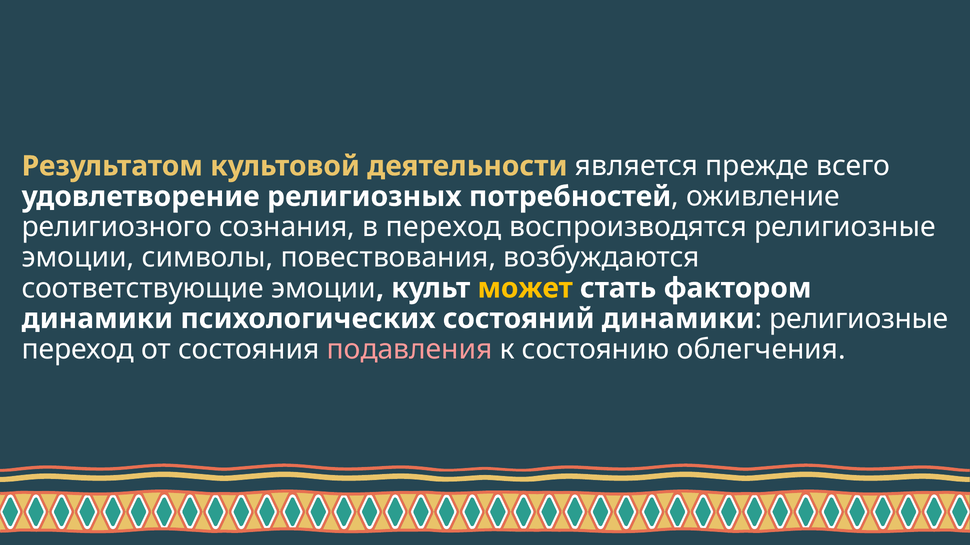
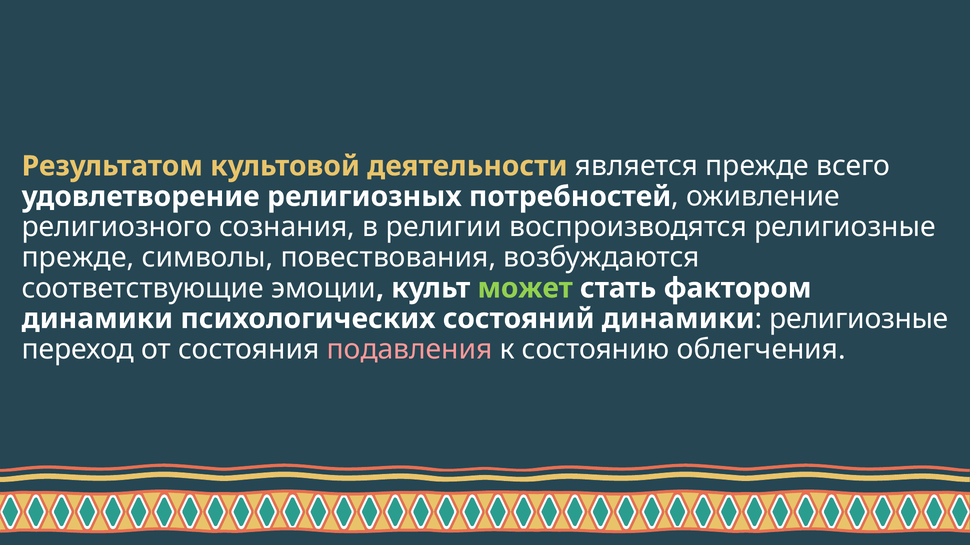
в переход: переход -> религии
эмоции at (78, 258): эмоции -> прежде
может colour: yellow -> light green
